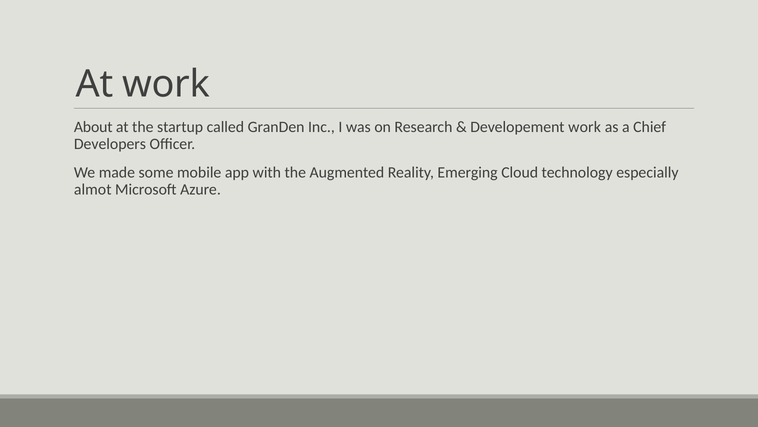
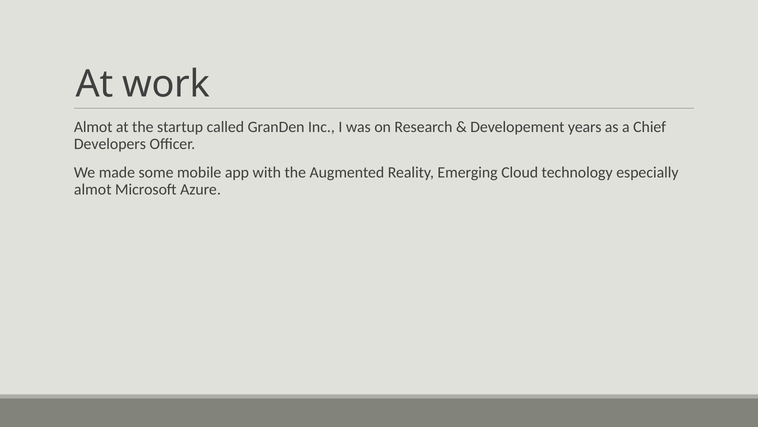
About at (93, 127): About -> Almot
Developement work: work -> years
